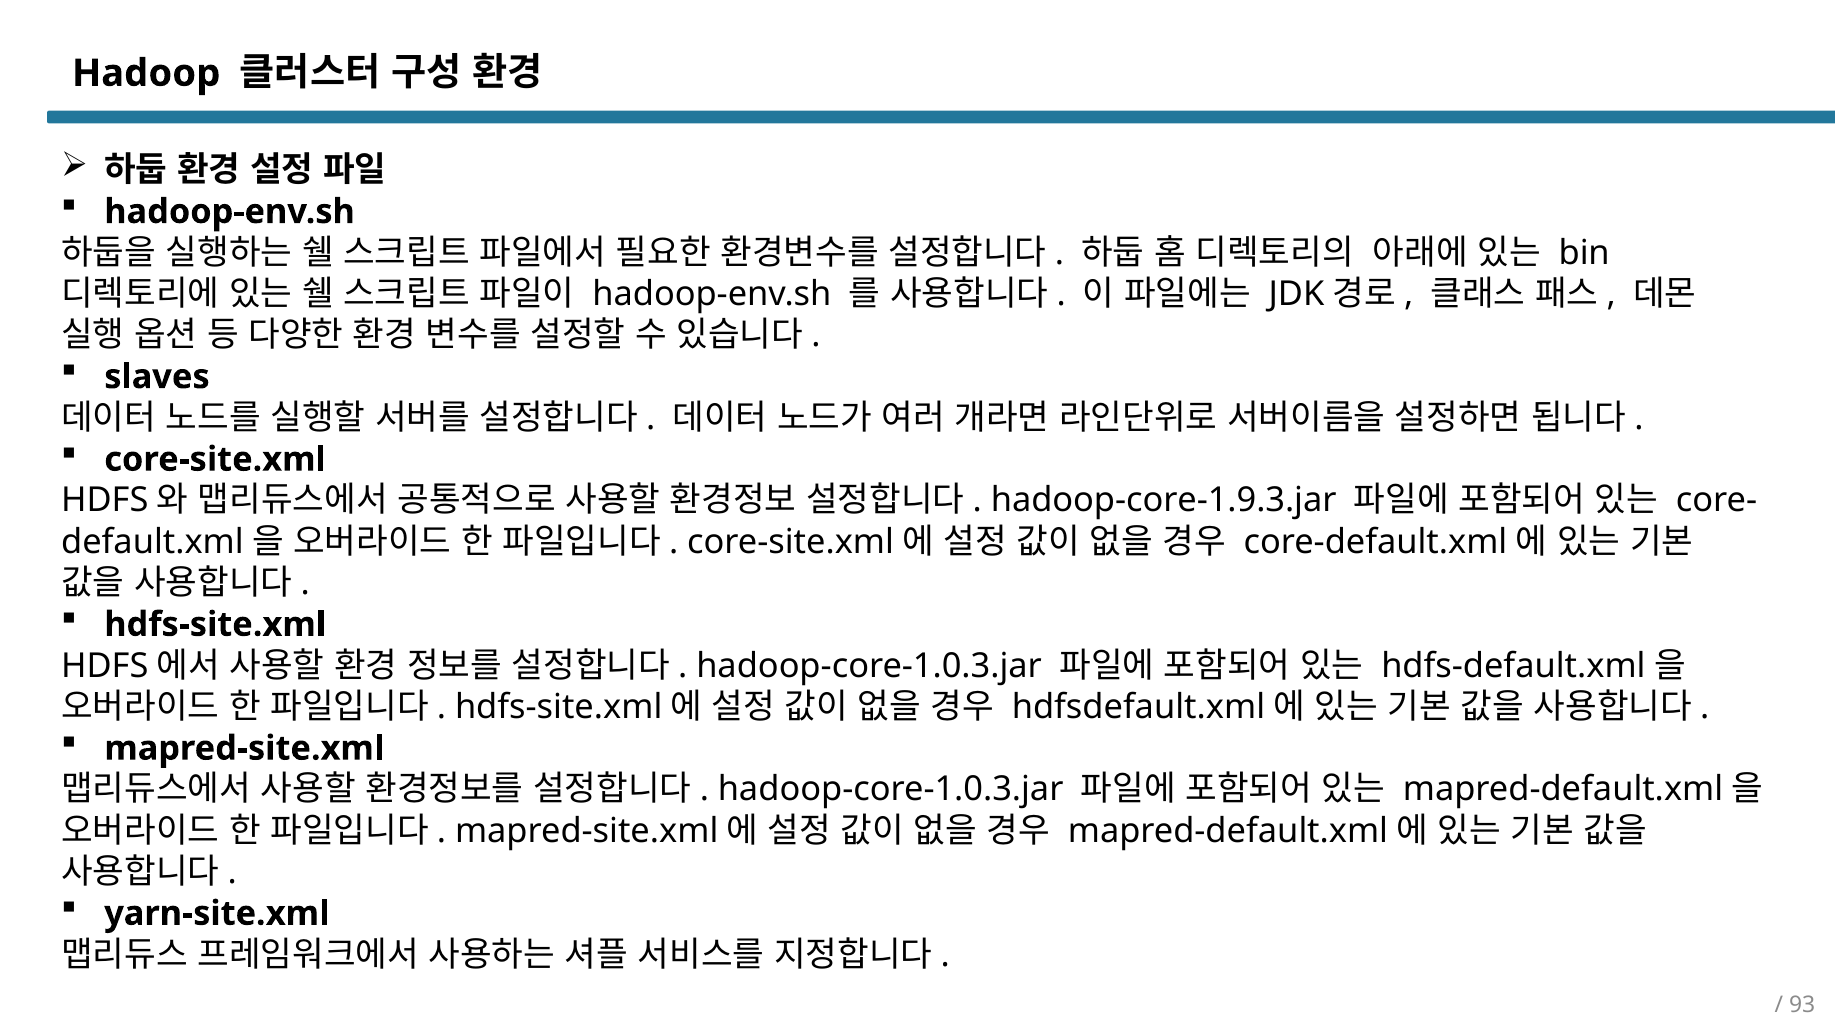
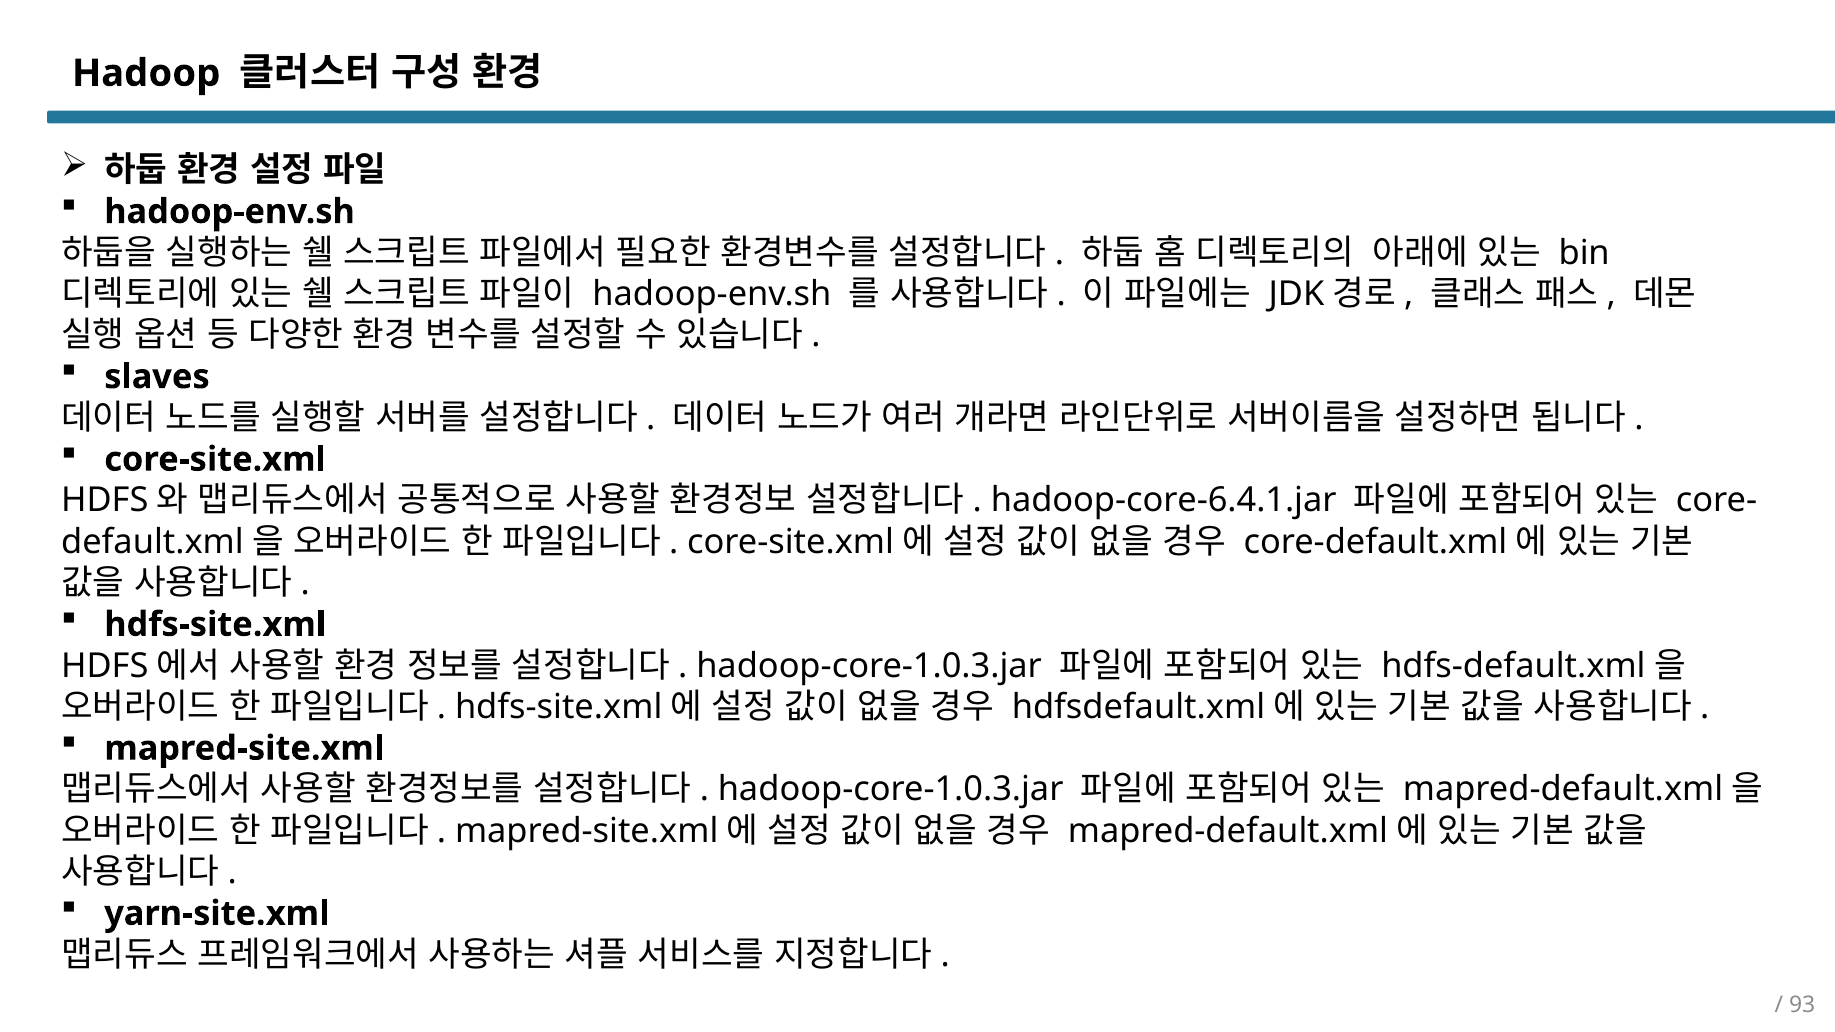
hadoop-core-1.9.3.jar: hadoop-core-1.9.3.jar -> hadoop-core-6.4.1.jar
